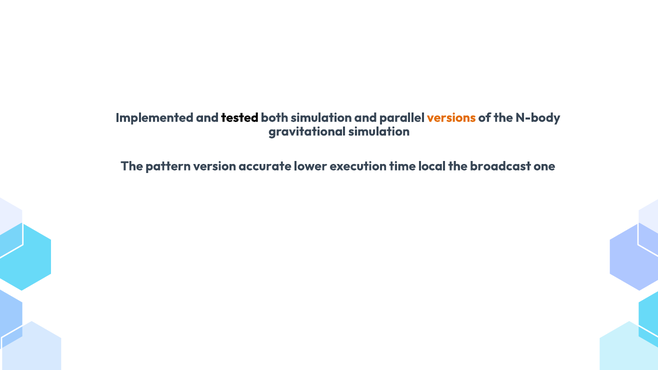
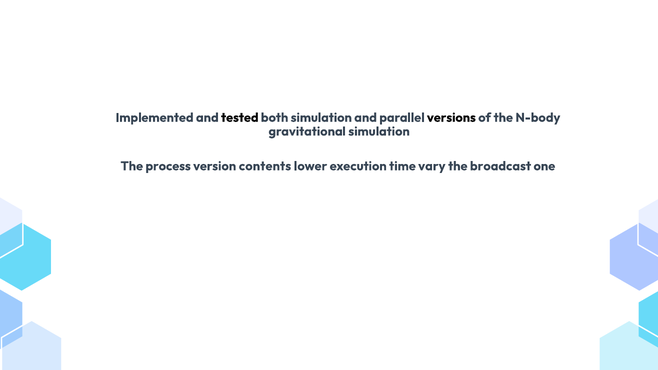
versions colour: orange -> black
pattern: pattern -> process
accurate: accurate -> contents
local: local -> vary
